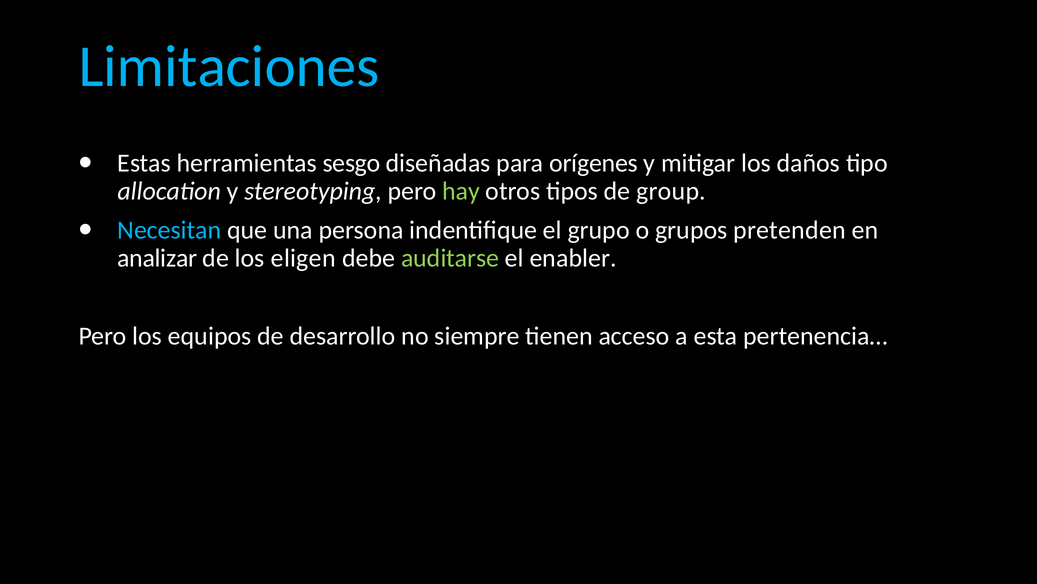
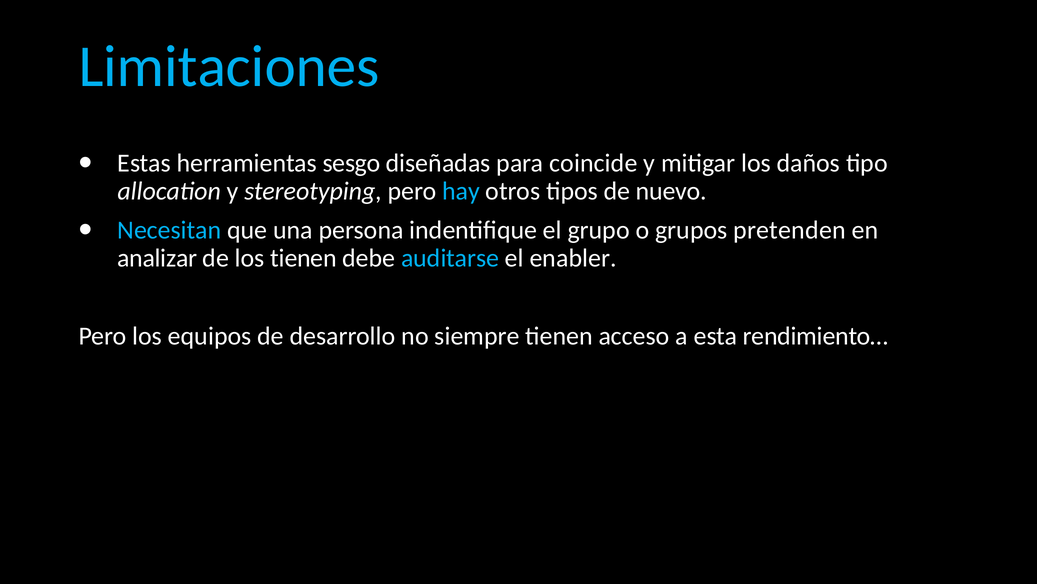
orígenes: orígenes -> coincide
hay colour: light green -> light blue
group: group -> nuevo
los eligen: eligen -> tienen
auditarse colour: light green -> light blue
pertenencia…: pertenencia… -> rendimiento…
